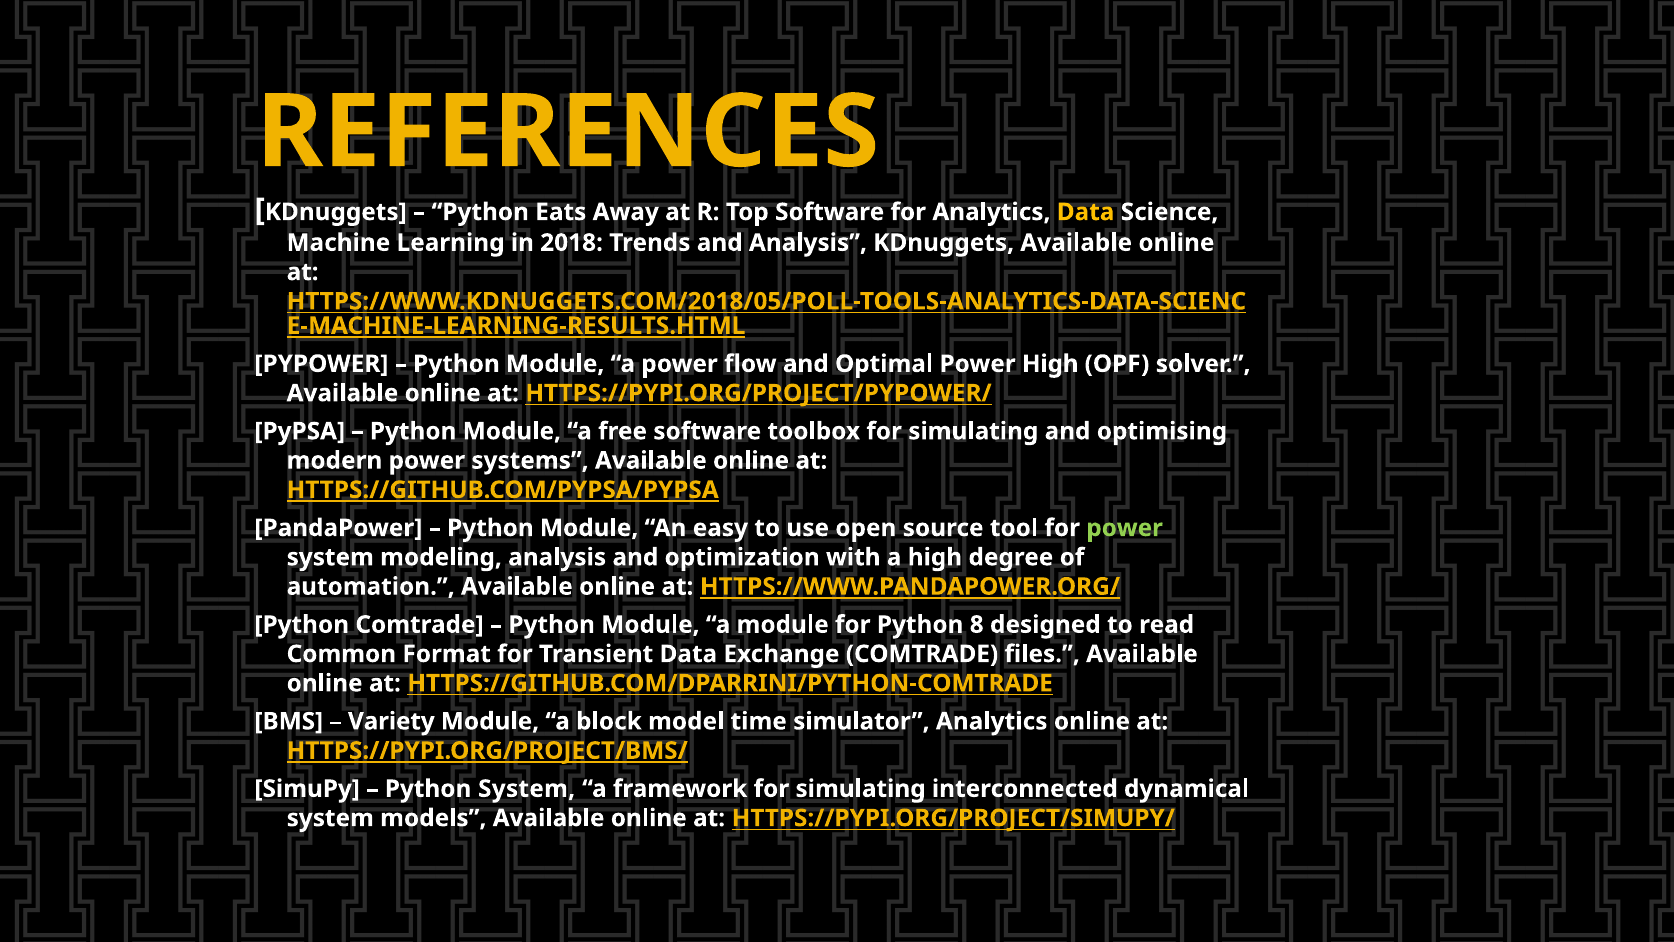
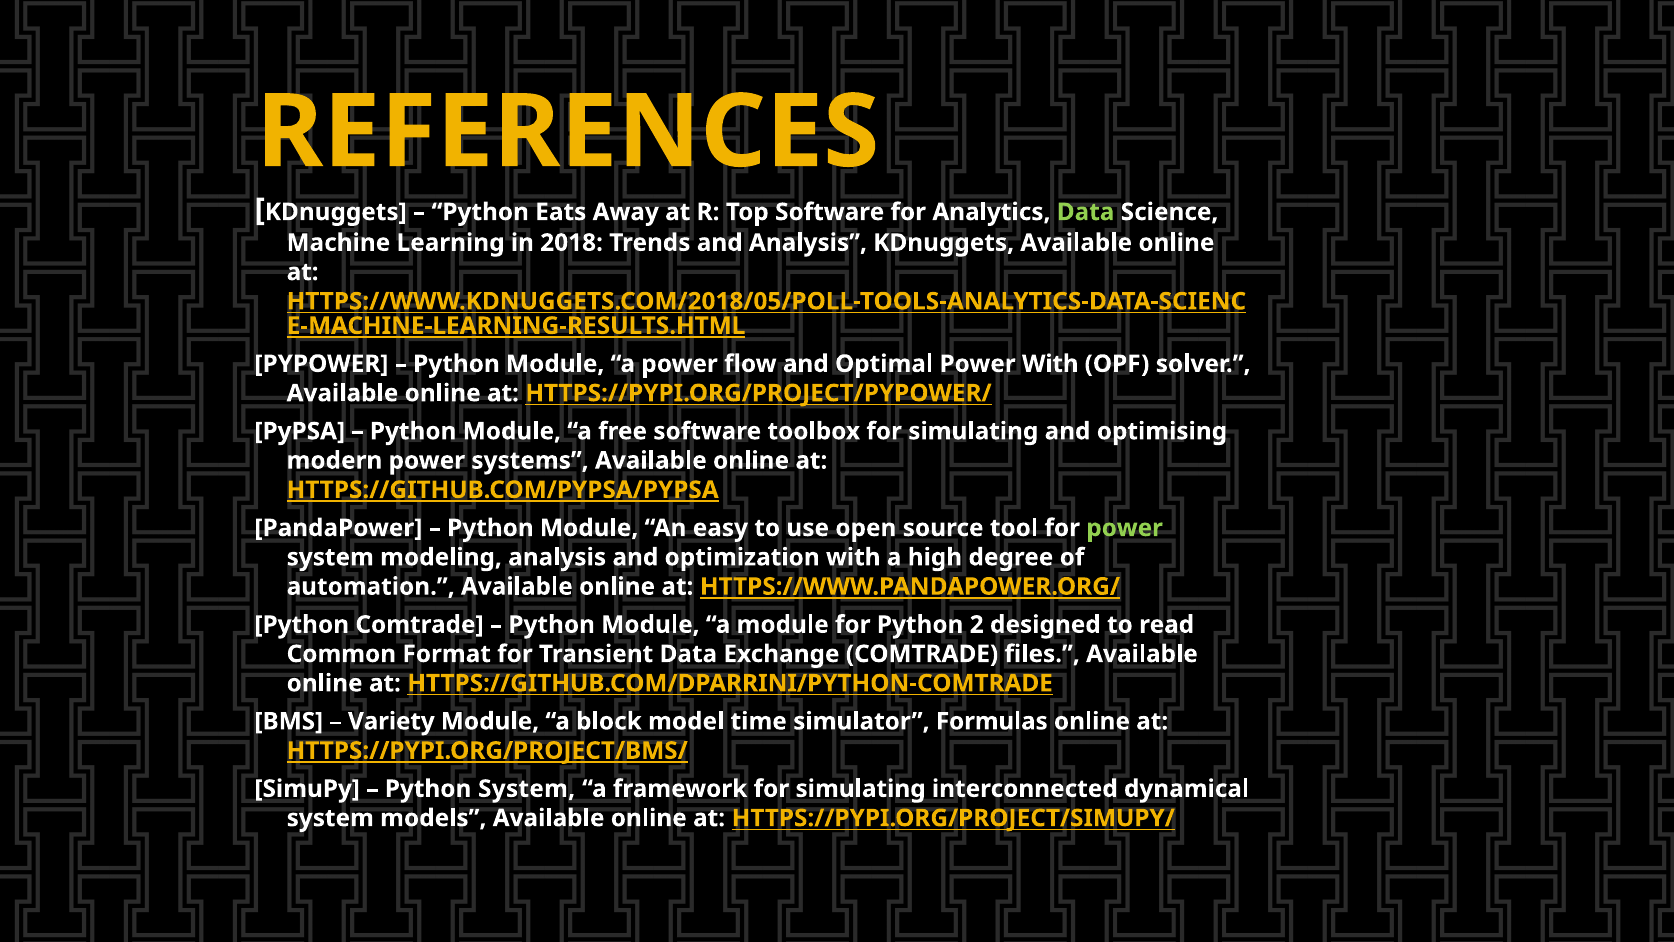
Data at (1086, 212) colour: yellow -> light green
Power High: High -> With
8: 8 -> 2
simulator Analytics: Analytics -> Formulas
